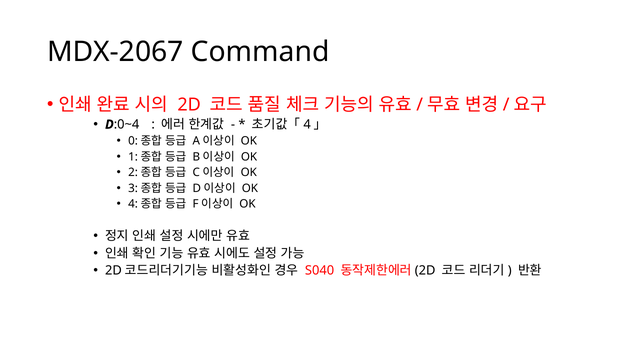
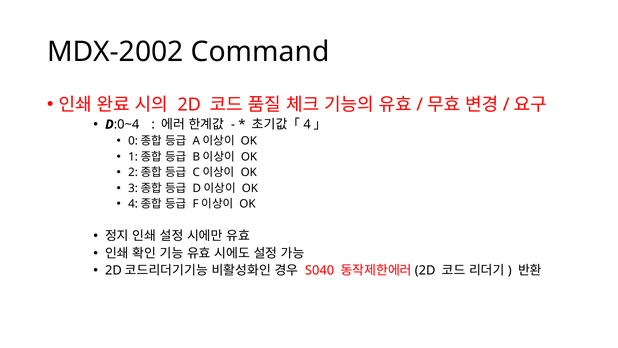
MDX-2067: MDX-2067 -> MDX-2002
